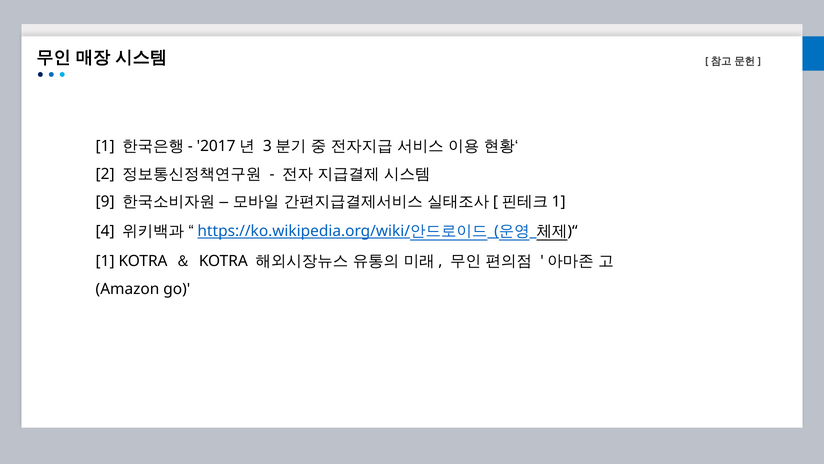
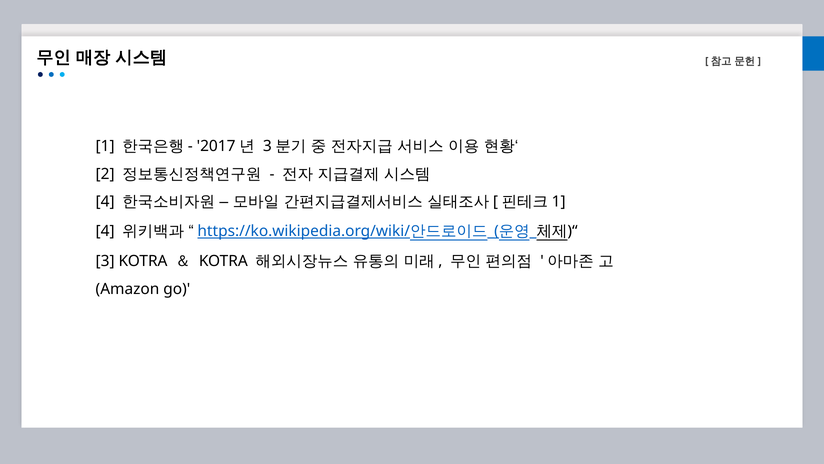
9 at (105, 202): 9 -> 4
1 at (105, 261): 1 -> 3
